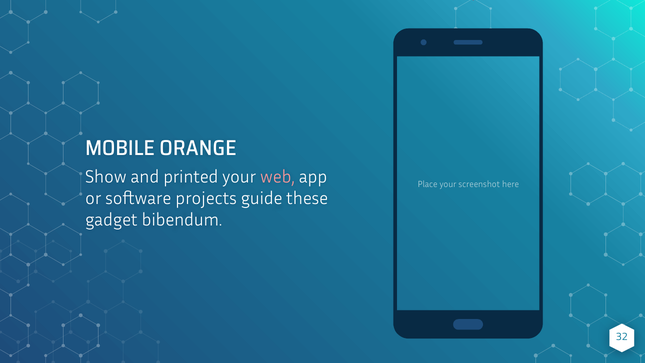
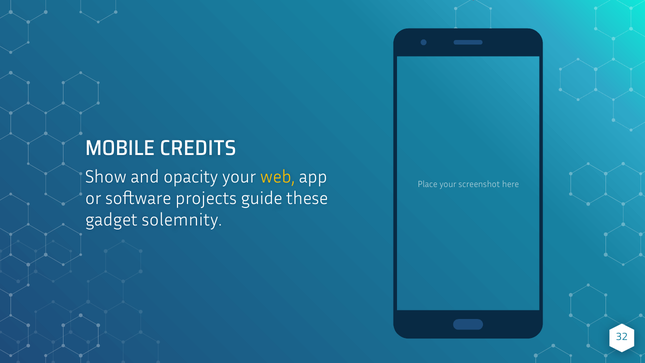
ORANGE: ORANGE -> CREDITS
printed: printed -> opacity
web colour: pink -> yellow
bibendum: bibendum -> solemnity
